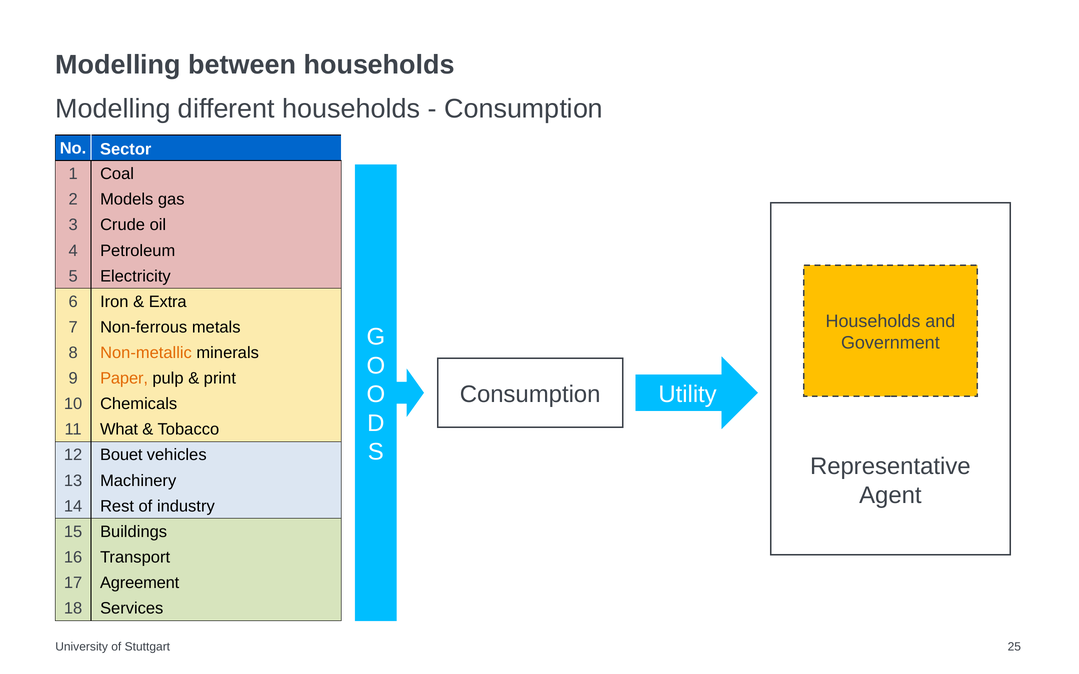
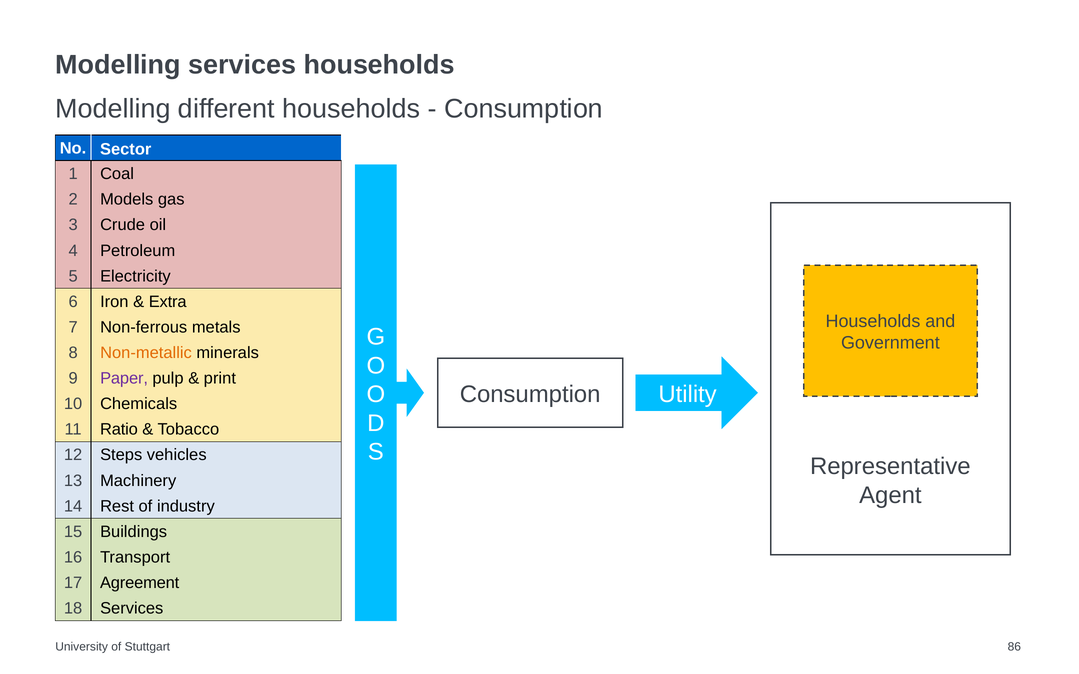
Modelling between: between -> services
Paper colour: orange -> purple
What: What -> Ratio
Bouet: Bouet -> Steps
25: 25 -> 86
